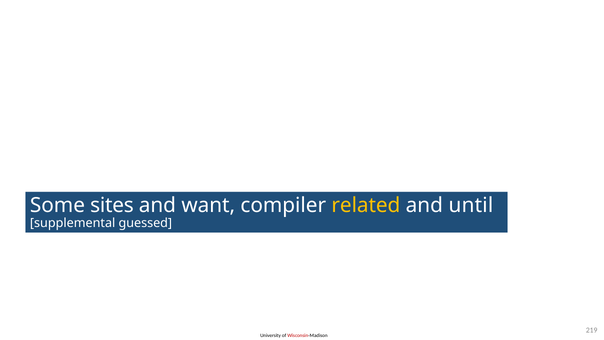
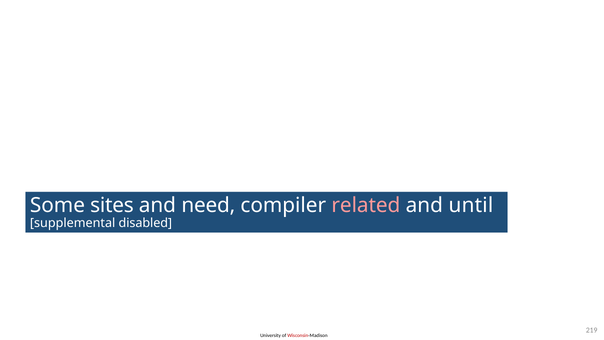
want: want -> need
related colour: yellow -> pink
guessed: guessed -> disabled
